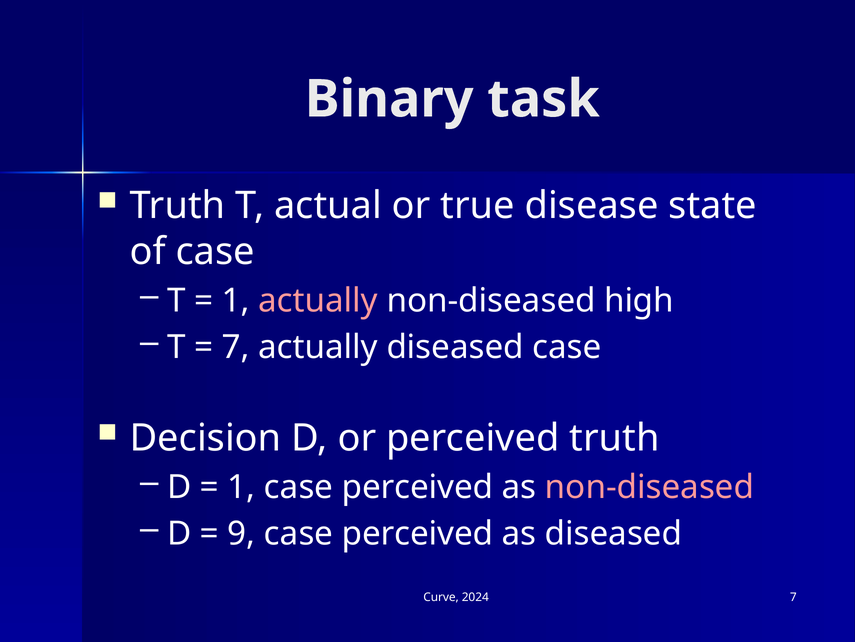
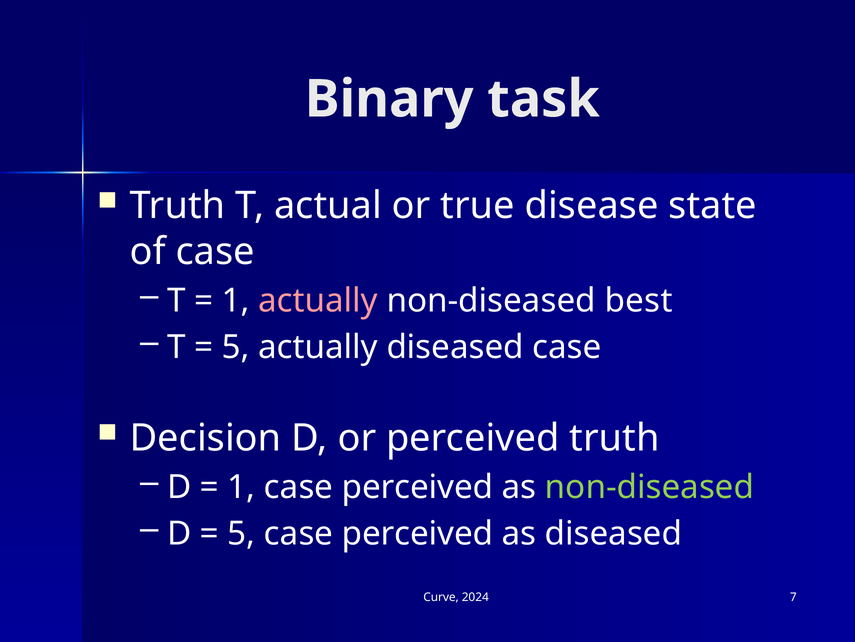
high: high -> best
7 at (236, 347): 7 -> 5
non-diseased at (650, 487) colour: pink -> light green
9 at (241, 533): 9 -> 5
